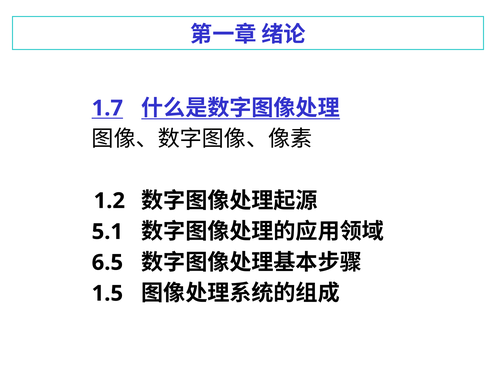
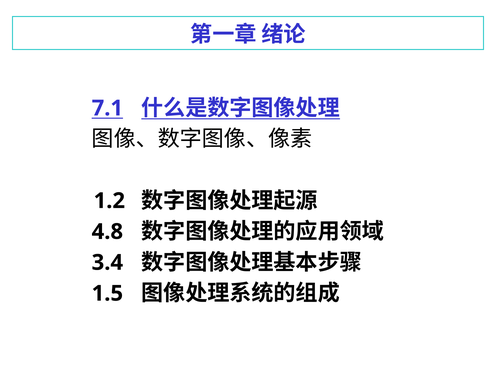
1.7: 1.7 -> 7.1
5.1: 5.1 -> 4.8
6.5: 6.5 -> 3.4
